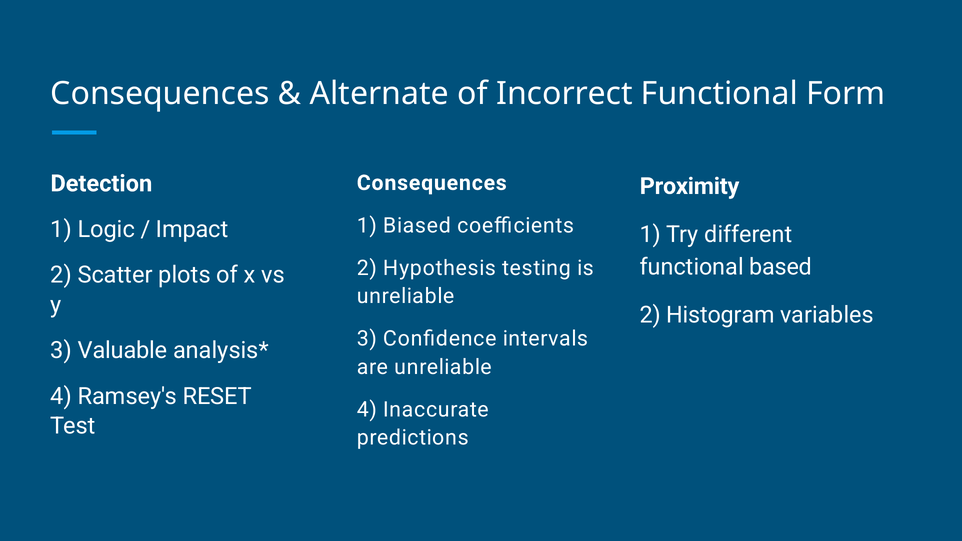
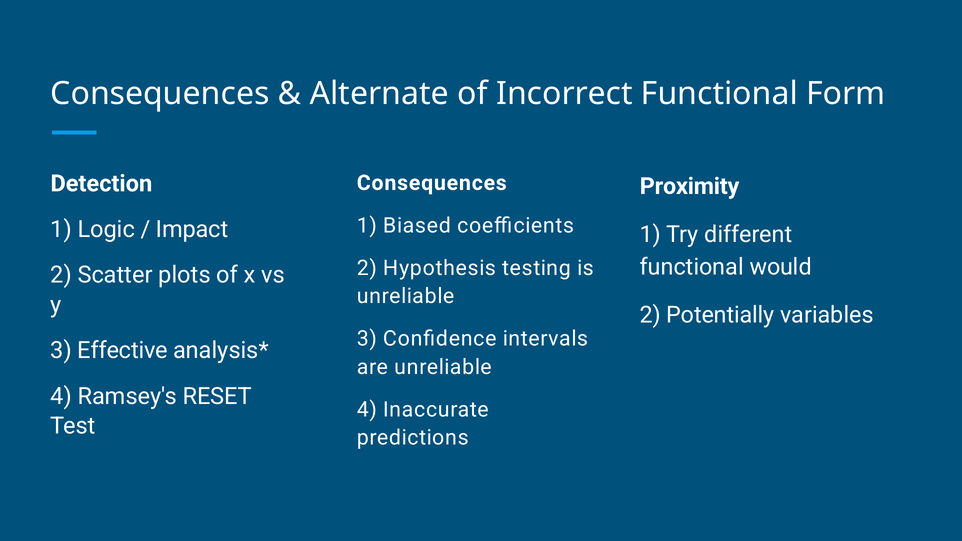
based: based -> would
Histogram: Histogram -> Potentially
Valuable: Valuable -> Effective
